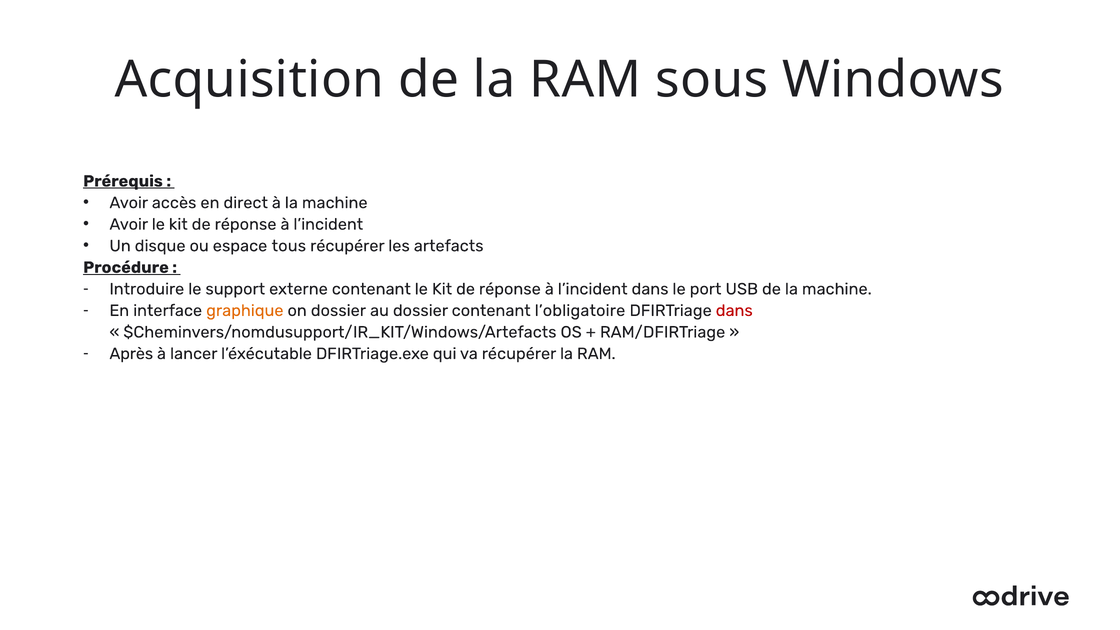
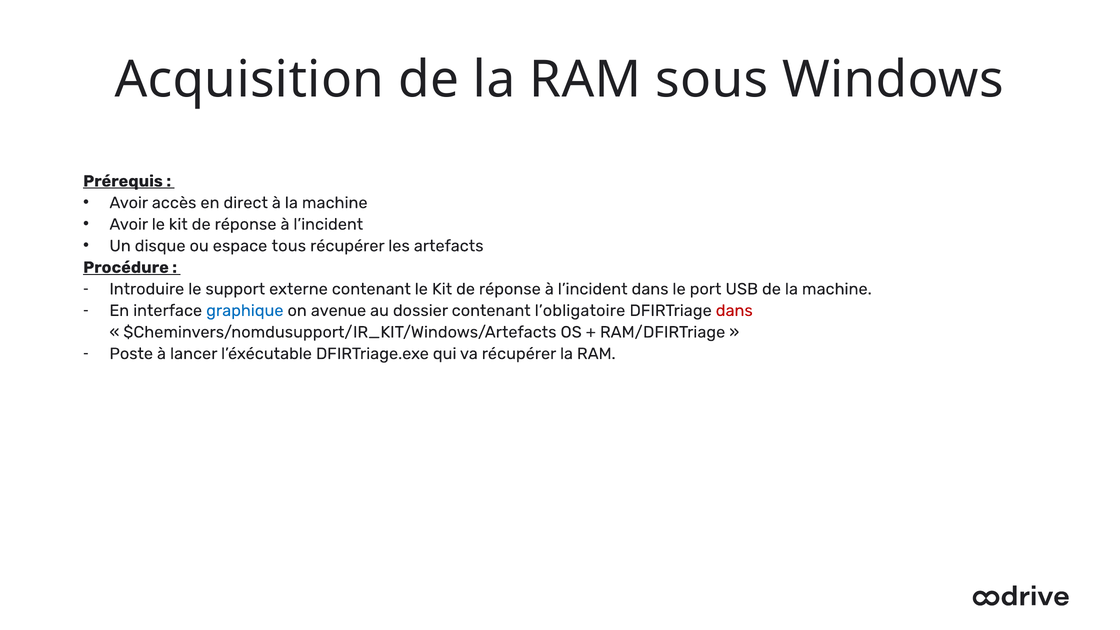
graphique colour: orange -> blue
on dossier: dossier -> avenue
Après: Après -> Poste
